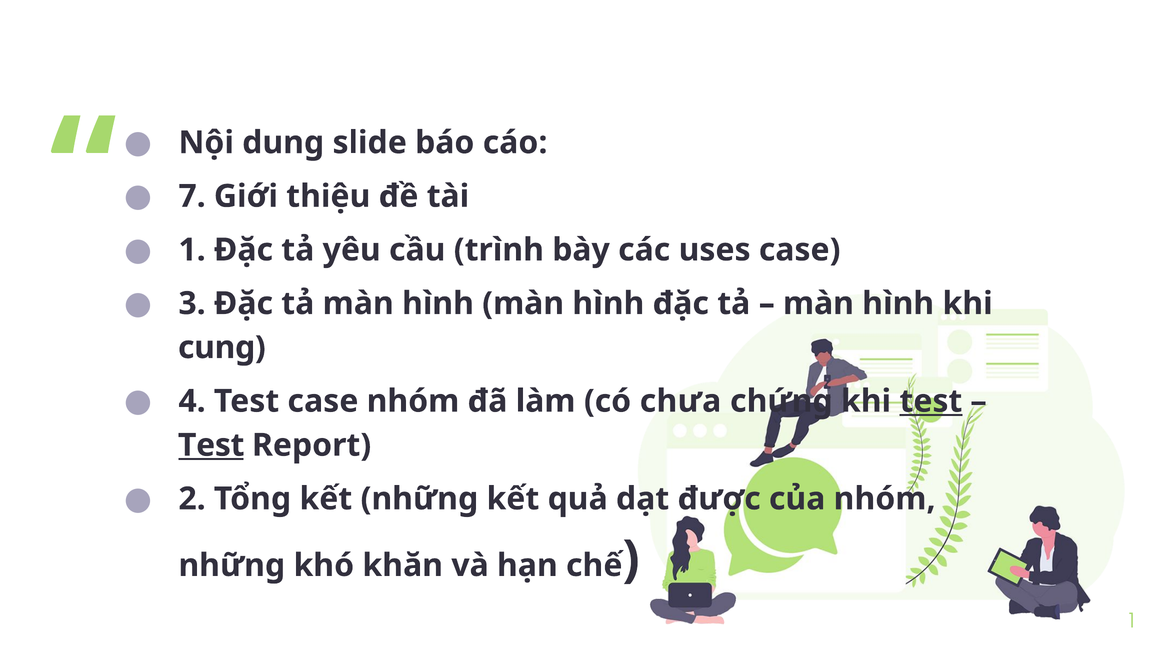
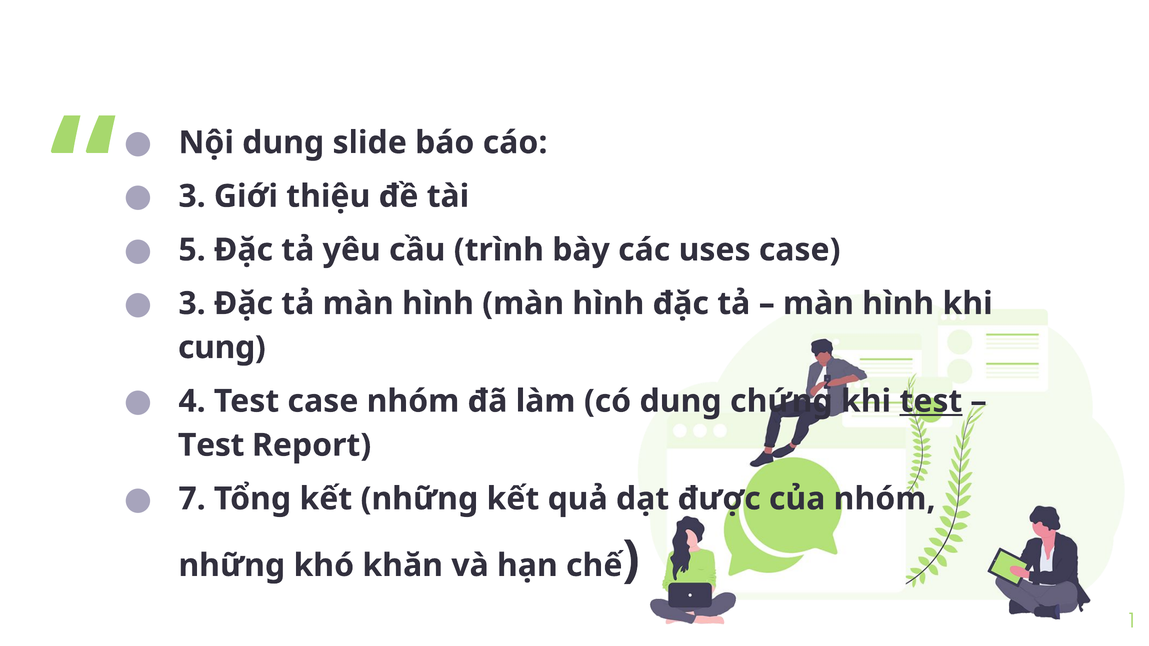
7 at (192, 196): 7 -> 3
1 at (192, 250): 1 -> 5
có chưa: chưa -> dung
Test at (211, 445) underline: present -> none
2: 2 -> 7
